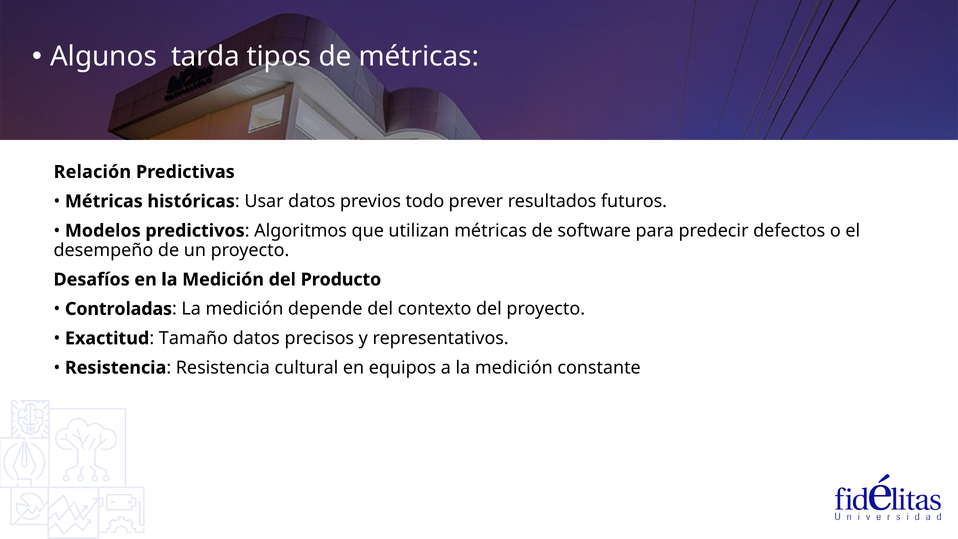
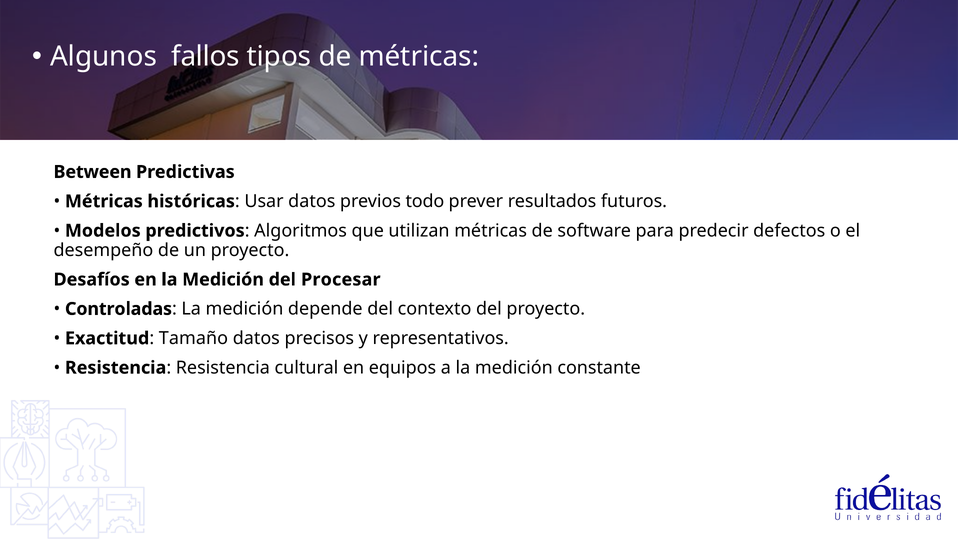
tarda: tarda -> fallos
Relación: Relación -> Between
Producto: Producto -> Procesar
